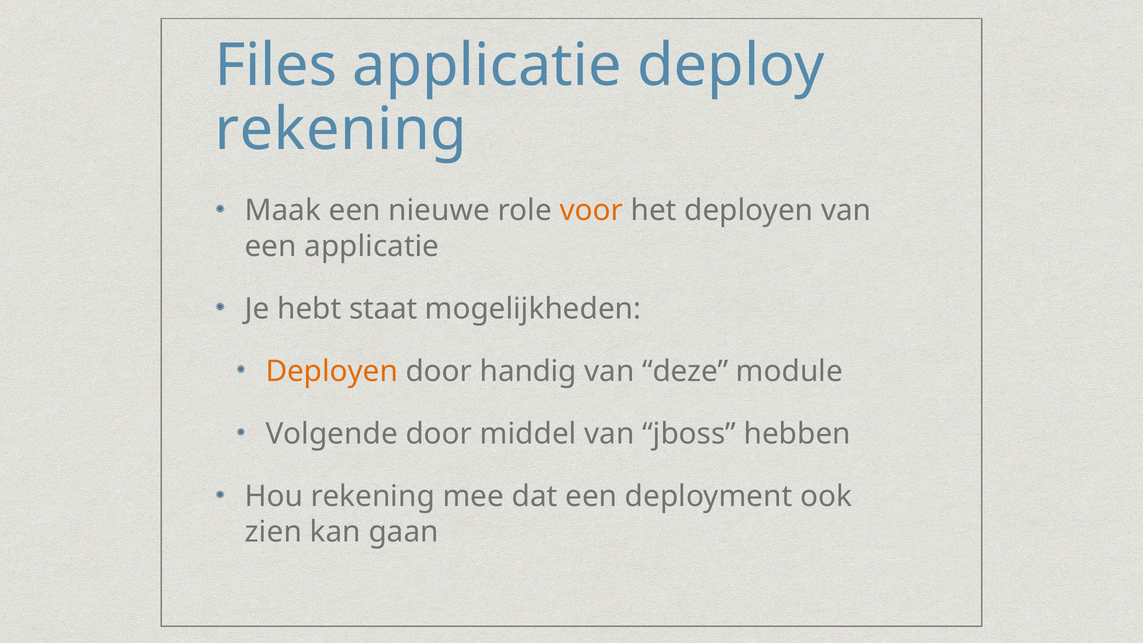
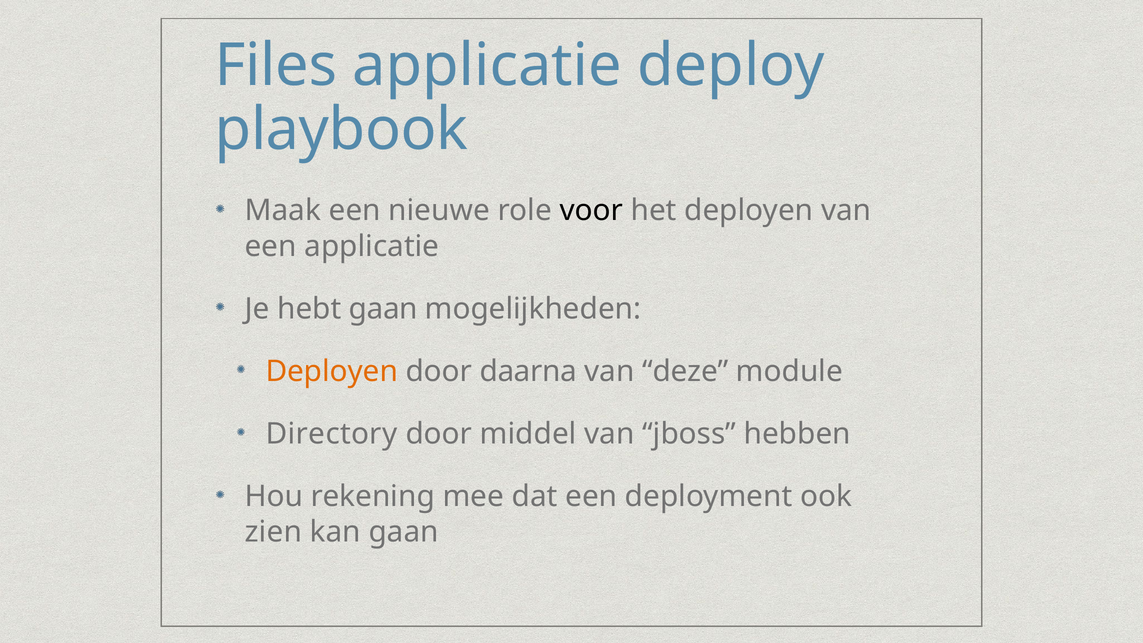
rekening at (341, 130): rekening -> playbook
voor colour: orange -> black
hebt staat: staat -> gaan
handig: handig -> daarna
Volgende: Volgende -> Directory
